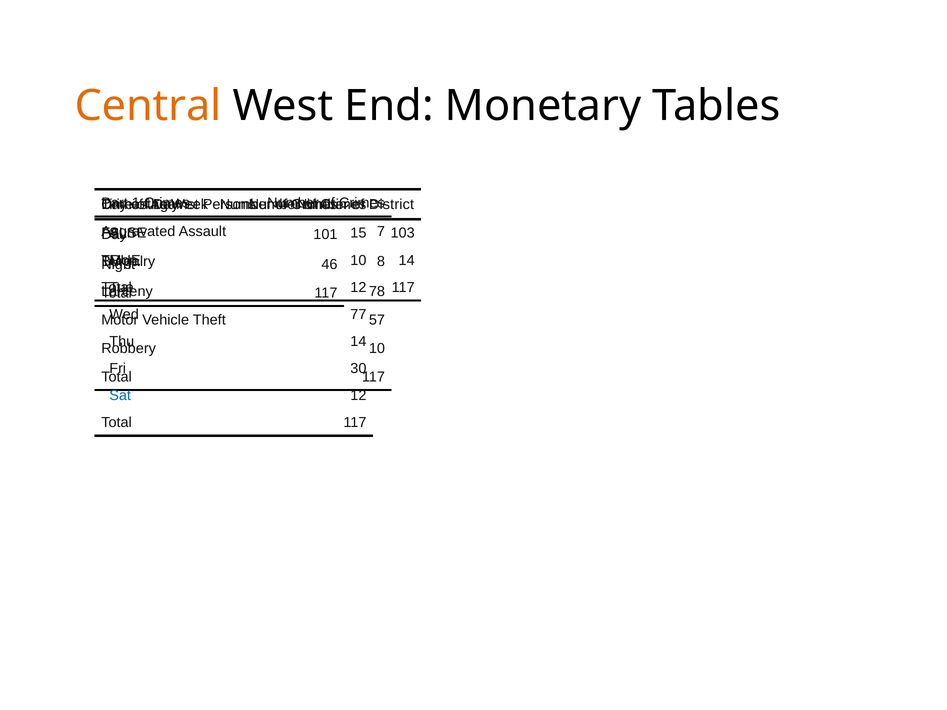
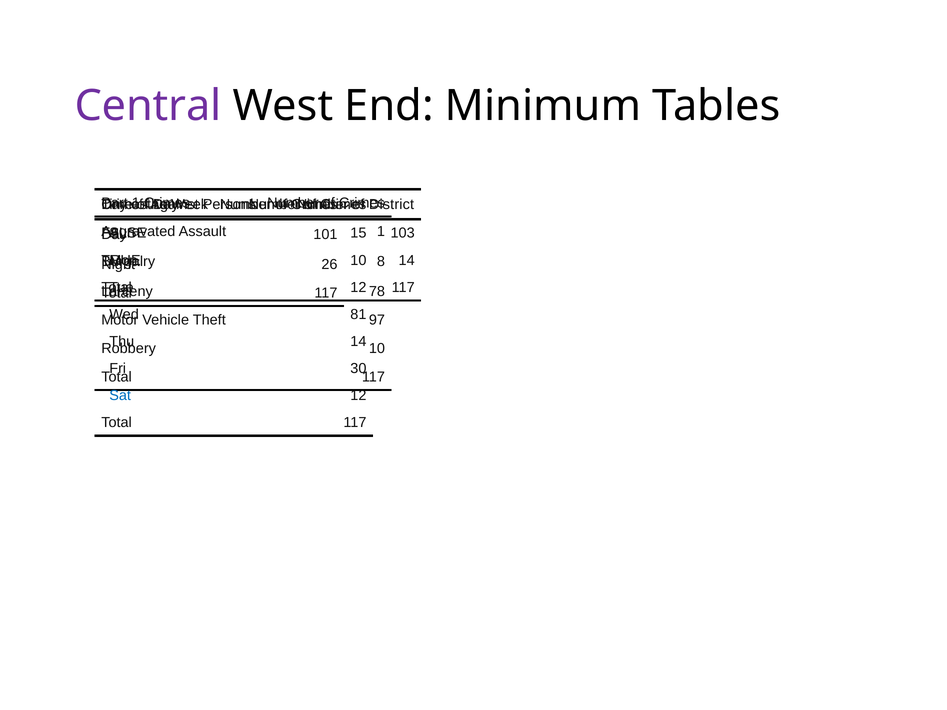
Central colour: orange -> purple
Monetary: Monetary -> Minimum
Assault 7: 7 -> 1
46: 46 -> 26
77: 77 -> 81
57: 57 -> 97
